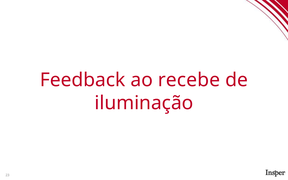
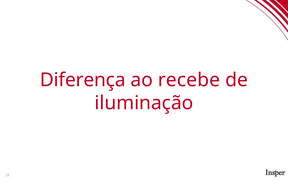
Feedback: Feedback -> Diferença
